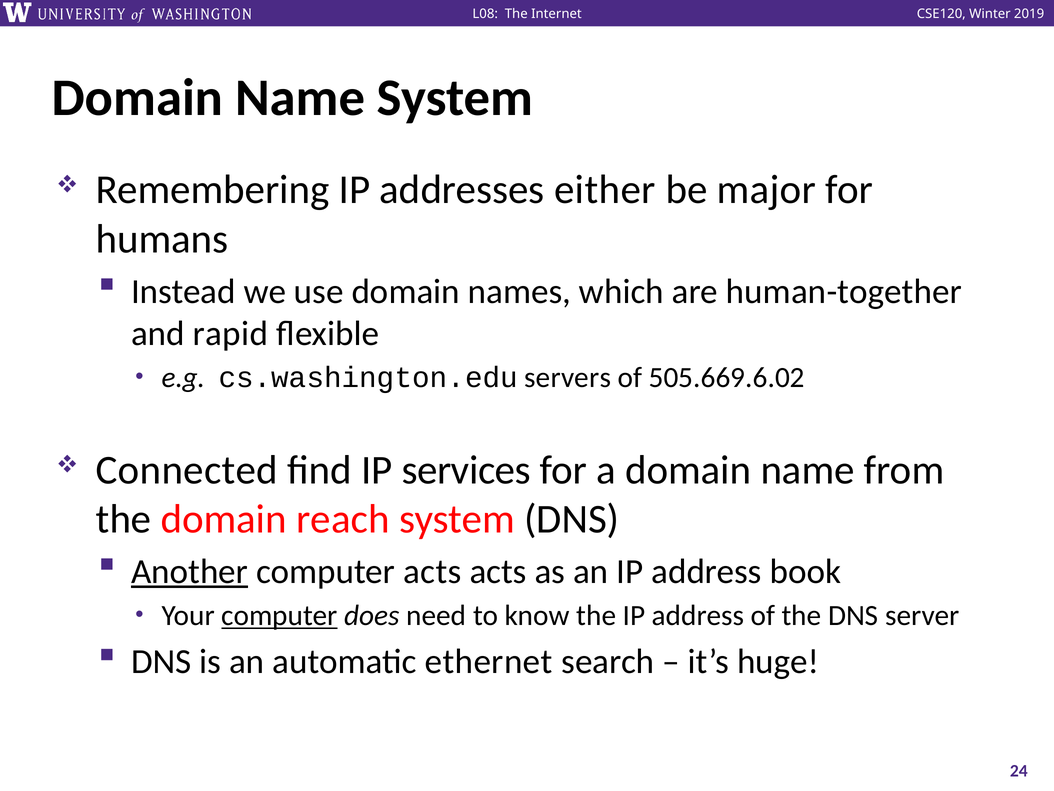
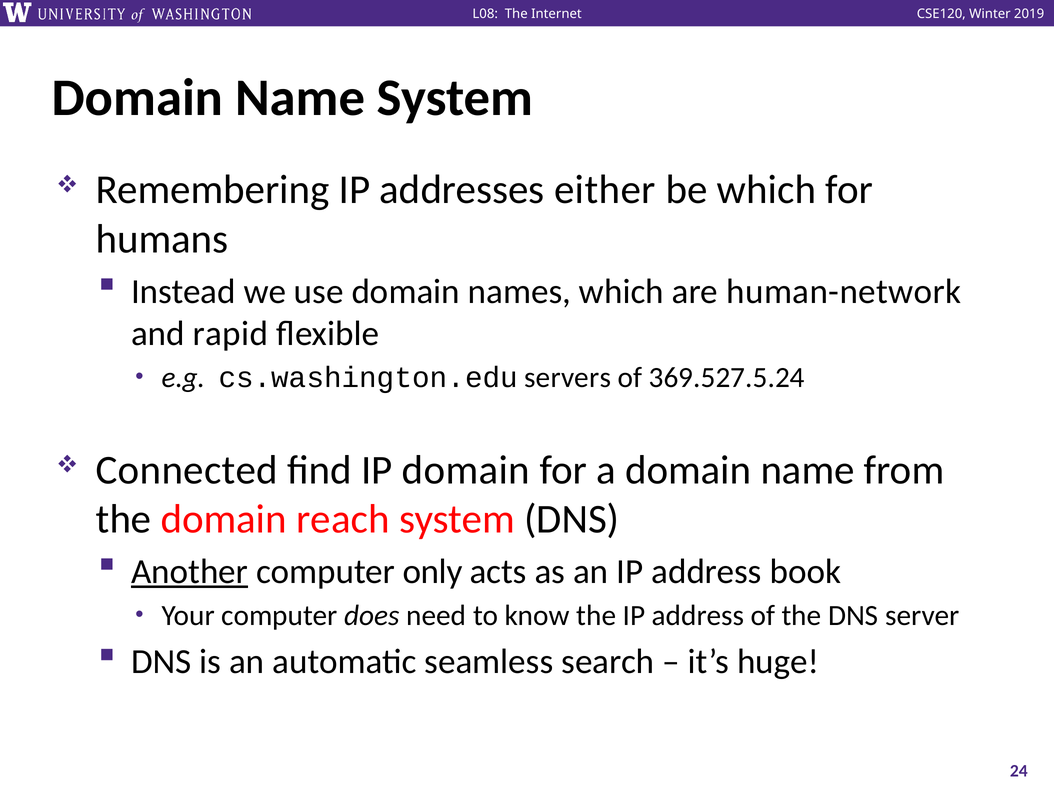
be major: major -> which
human-together: human-together -> human-network
505.669.6.02: 505.669.6.02 -> 369.527.5.24
IP services: services -> domain
computer acts: acts -> only
computer at (280, 615) underline: present -> none
ethernet: ethernet -> seamless
